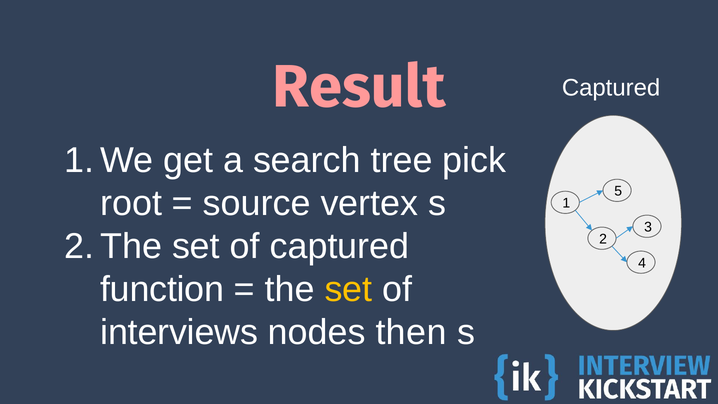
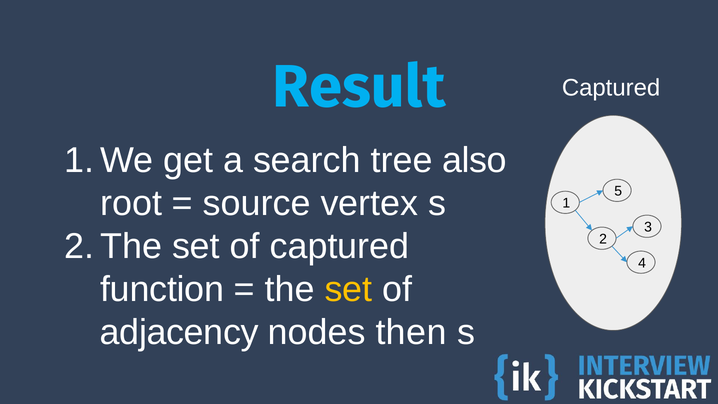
Result colour: pink -> light blue
pick: pick -> also
interviews: interviews -> adjacency
